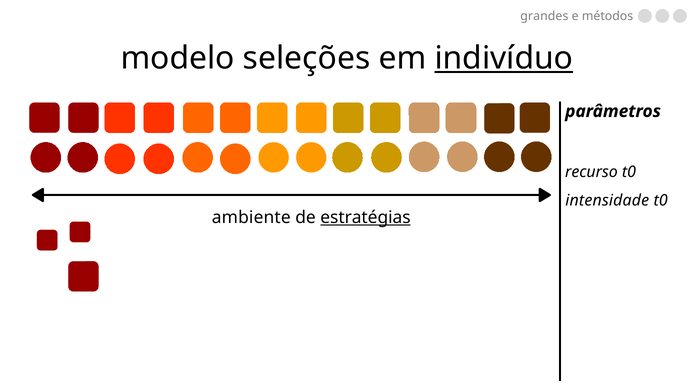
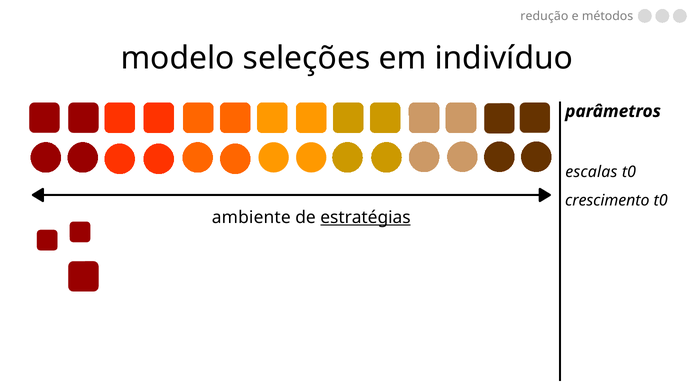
grandes: grandes -> redução
indivíduo underline: present -> none
recurso: recurso -> escalas
intensidade: intensidade -> crescimento
